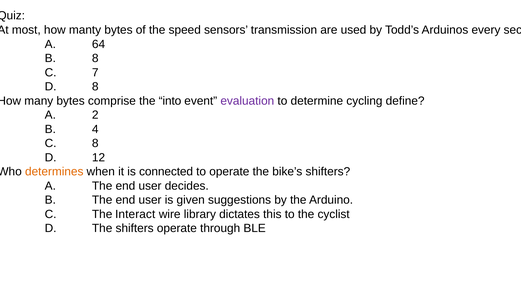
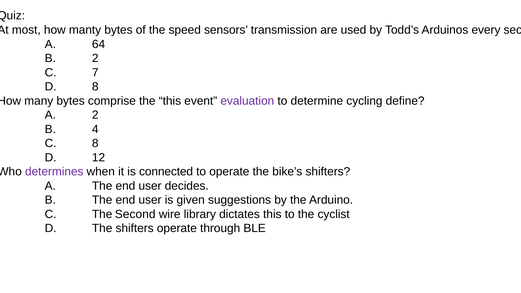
B 8: 8 -> 2
the into: into -> this
determines colour: orange -> purple
The Interact: Interact -> Second
